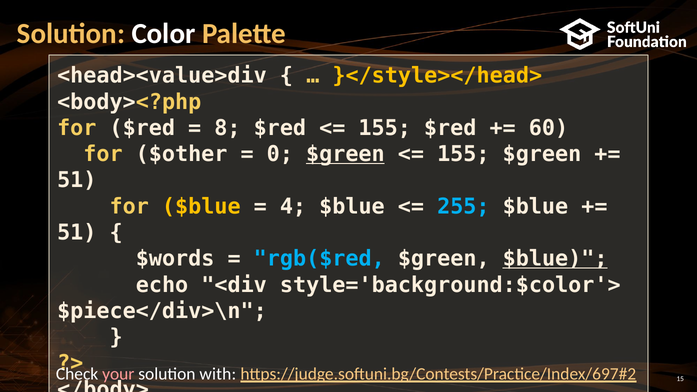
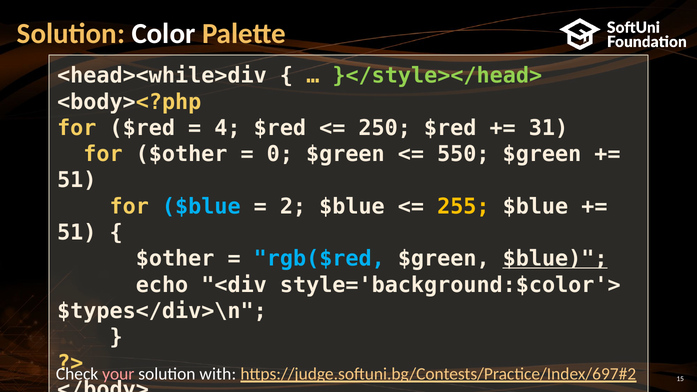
<head><value>div: <head><value>div -> <head><while>div
}</style></head> colour: yellow -> light green
8: 8 -> 4
155 at (385, 128): 155 -> 250
60: 60 -> 31
$green at (345, 154) underline: present -> none
155 at (463, 154): 155 -> 550
$blue at (201, 207) colour: yellow -> light blue
4: 4 -> 2
255 colour: light blue -> yellow
$words at (175, 259): $words -> $other
$piece</div>\n: $piece</div>\n -> $types</div>\n
